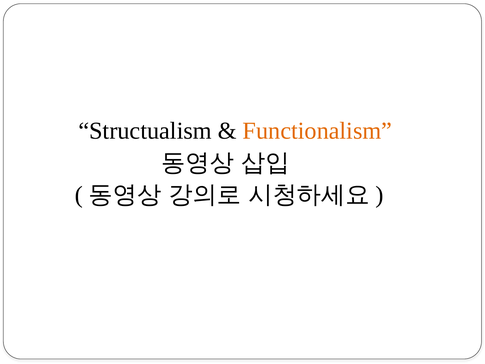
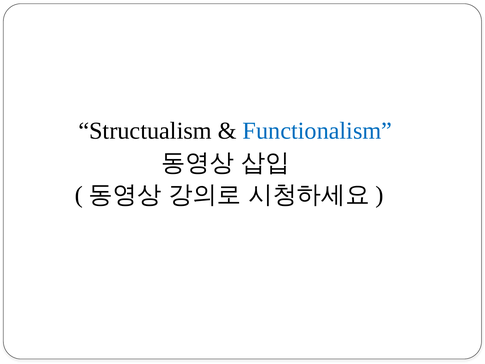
Functionalism colour: orange -> blue
